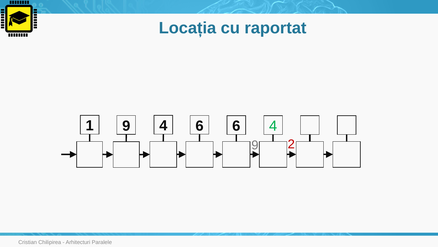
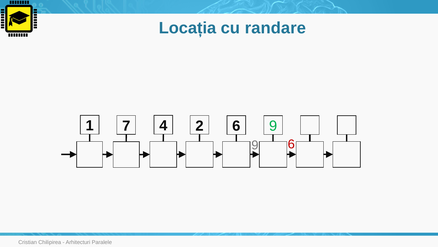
raportat: raportat -> randare
1 9: 9 -> 7
4 6: 6 -> 2
6 4: 4 -> 9
9 2: 2 -> 6
